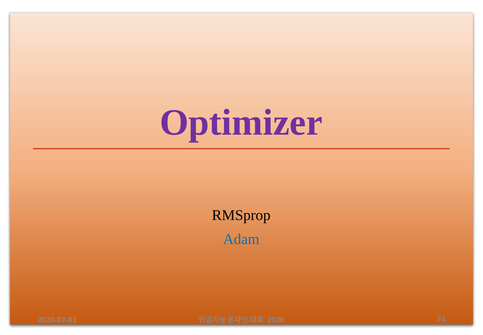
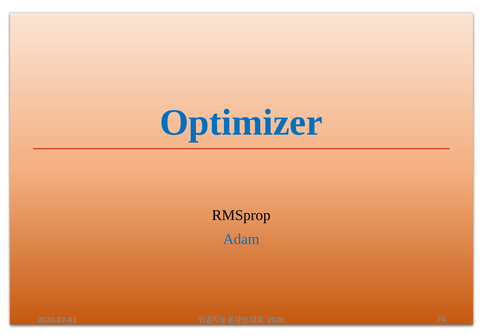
Optimizer colour: purple -> blue
